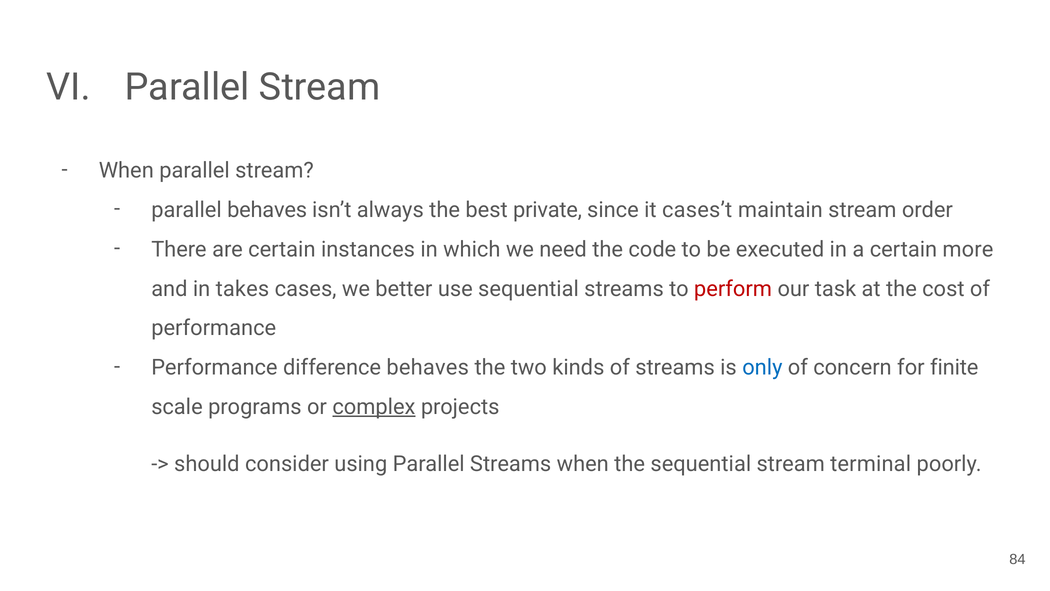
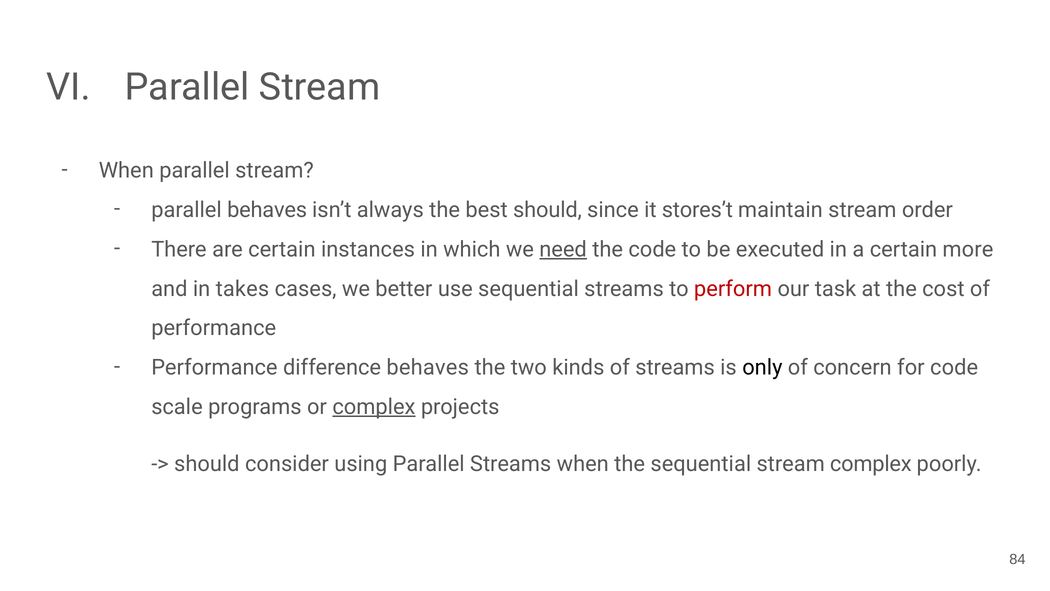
best private: private -> should
cases’t: cases’t -> stores’t
need underline: none -> present
only colour: blue -> black
for finite: finite -> code
stream terminal: terminal -> complex
